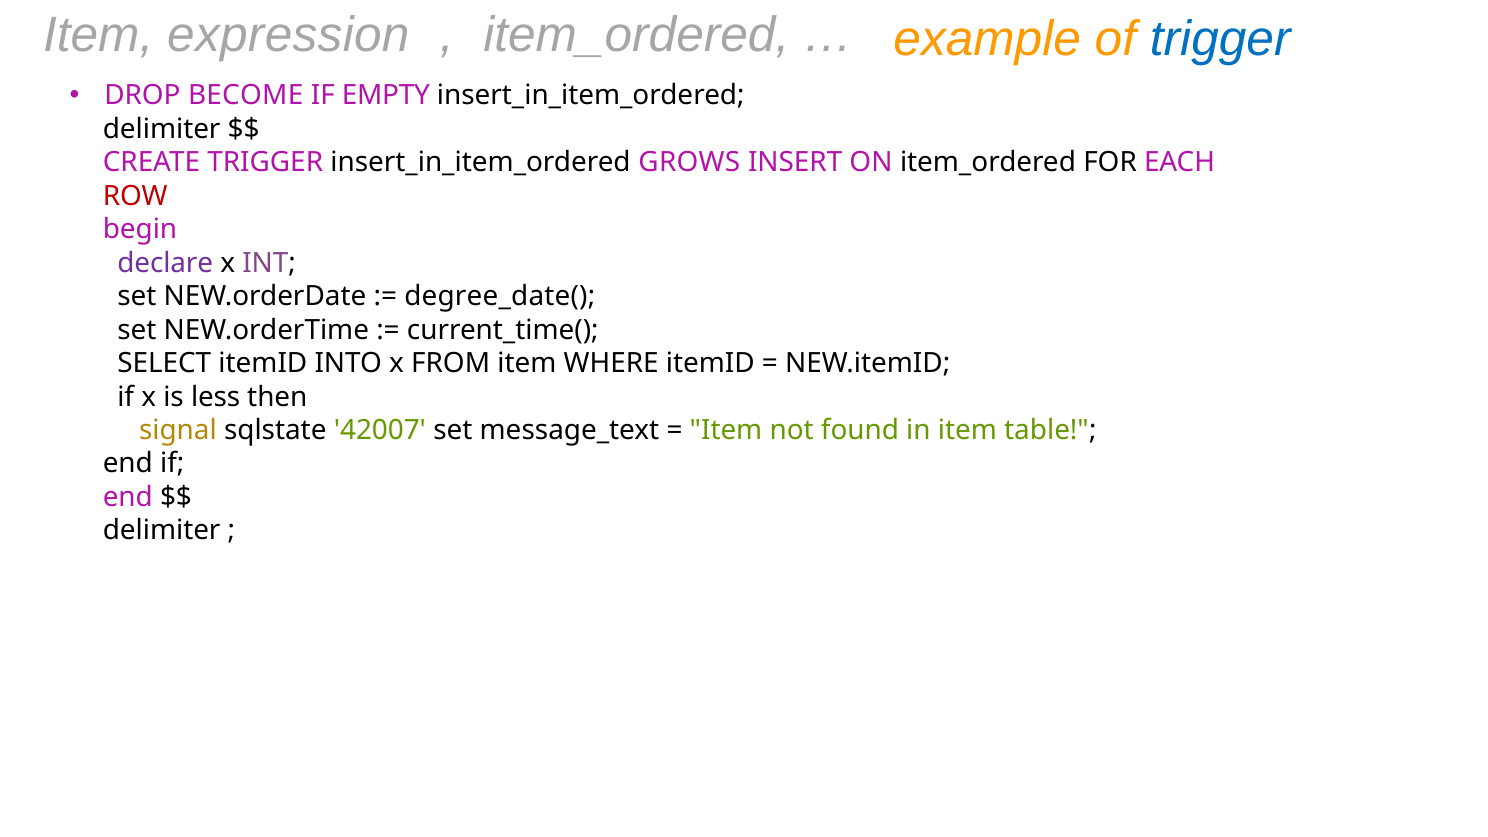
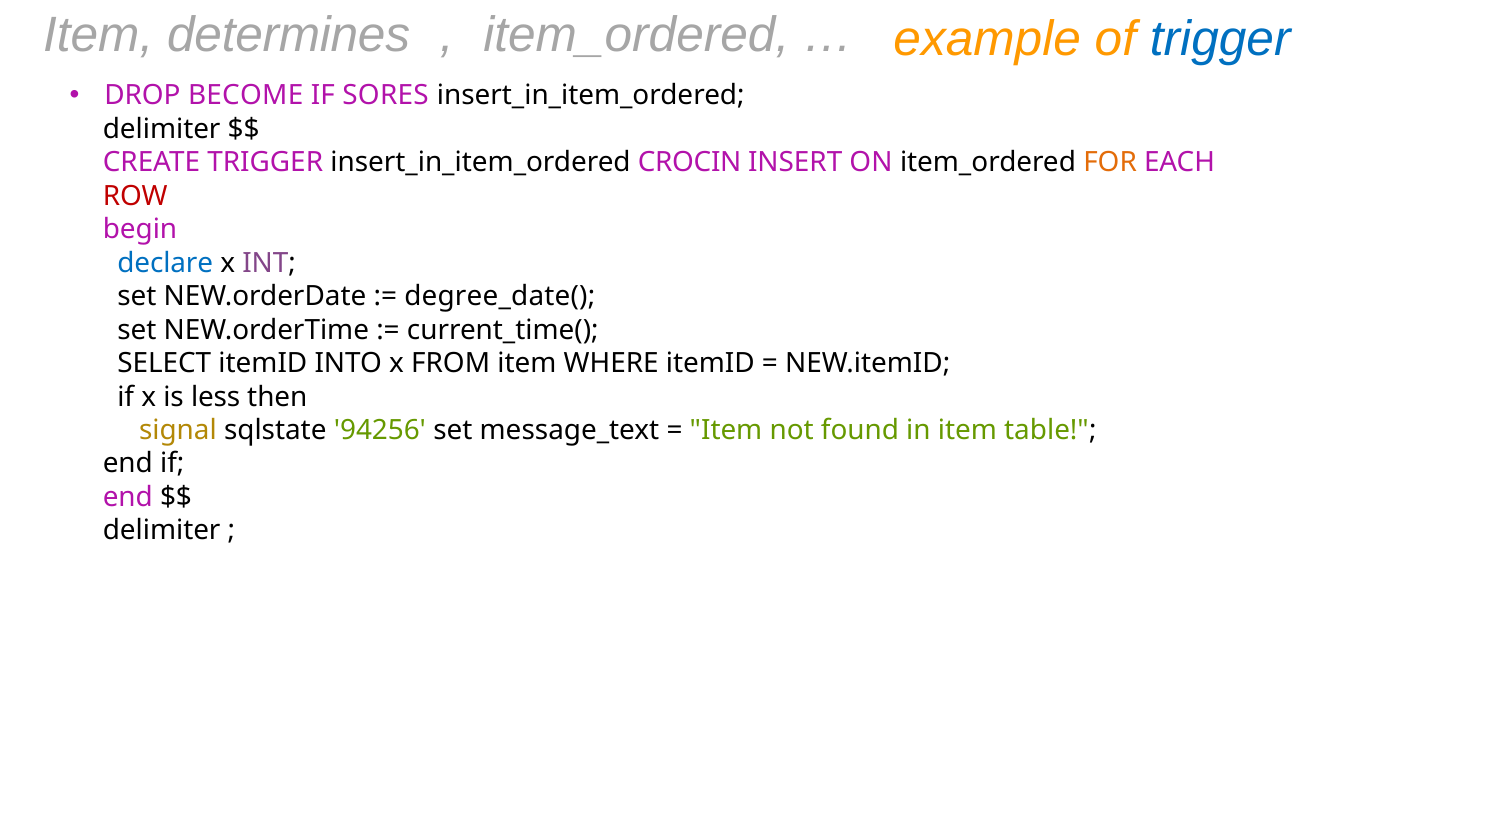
expression: expression -> determines
EMPTY: EMPTY -> SORES
GROWS: GROWS -> CROCIN
FOR colour: black -> orange
declare colour: purple -> blue
42007: 42007 -> 94256
